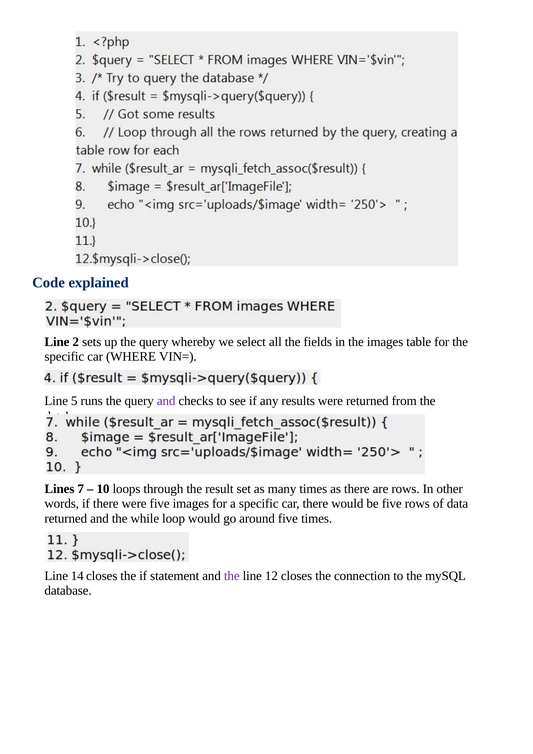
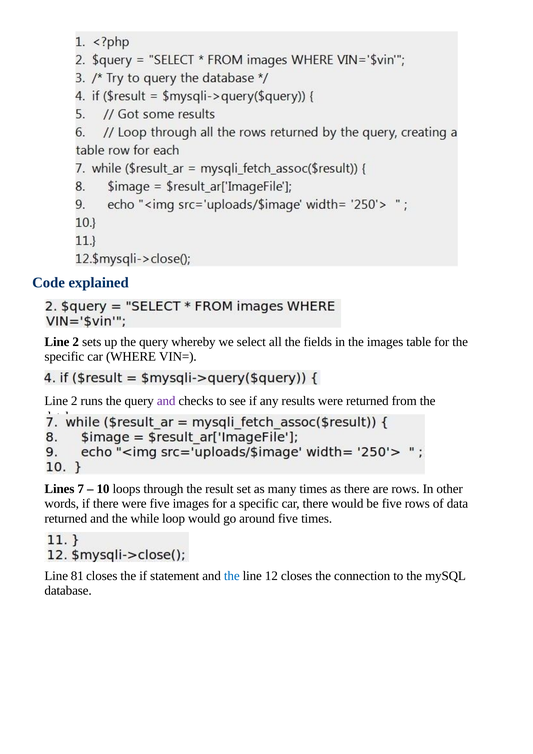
5 at (74, 401): 5 -> 2
14: 14 -> 81
the at (232, 576) colour: purple -> blue
